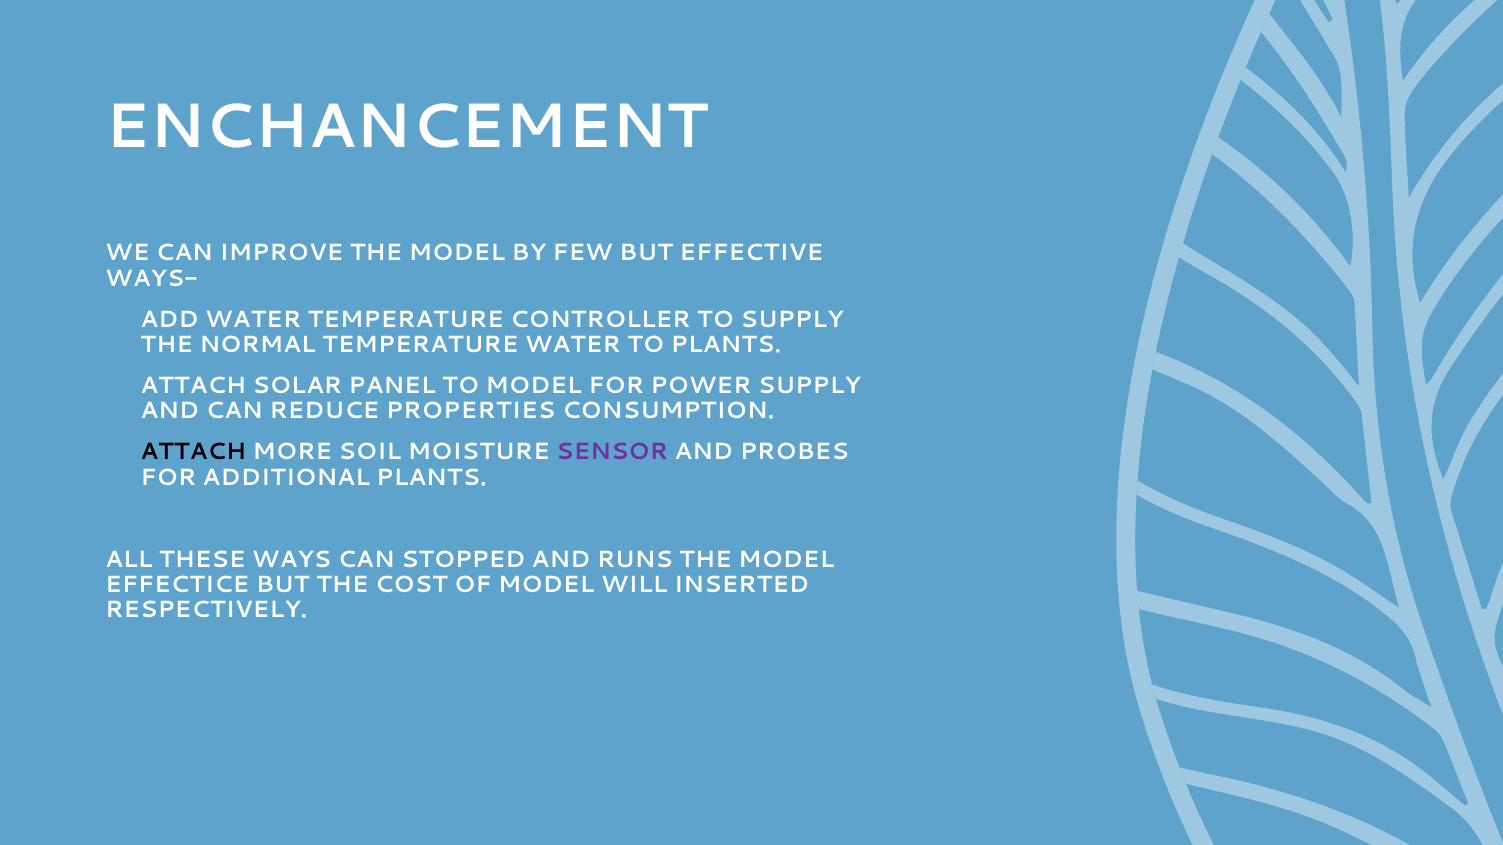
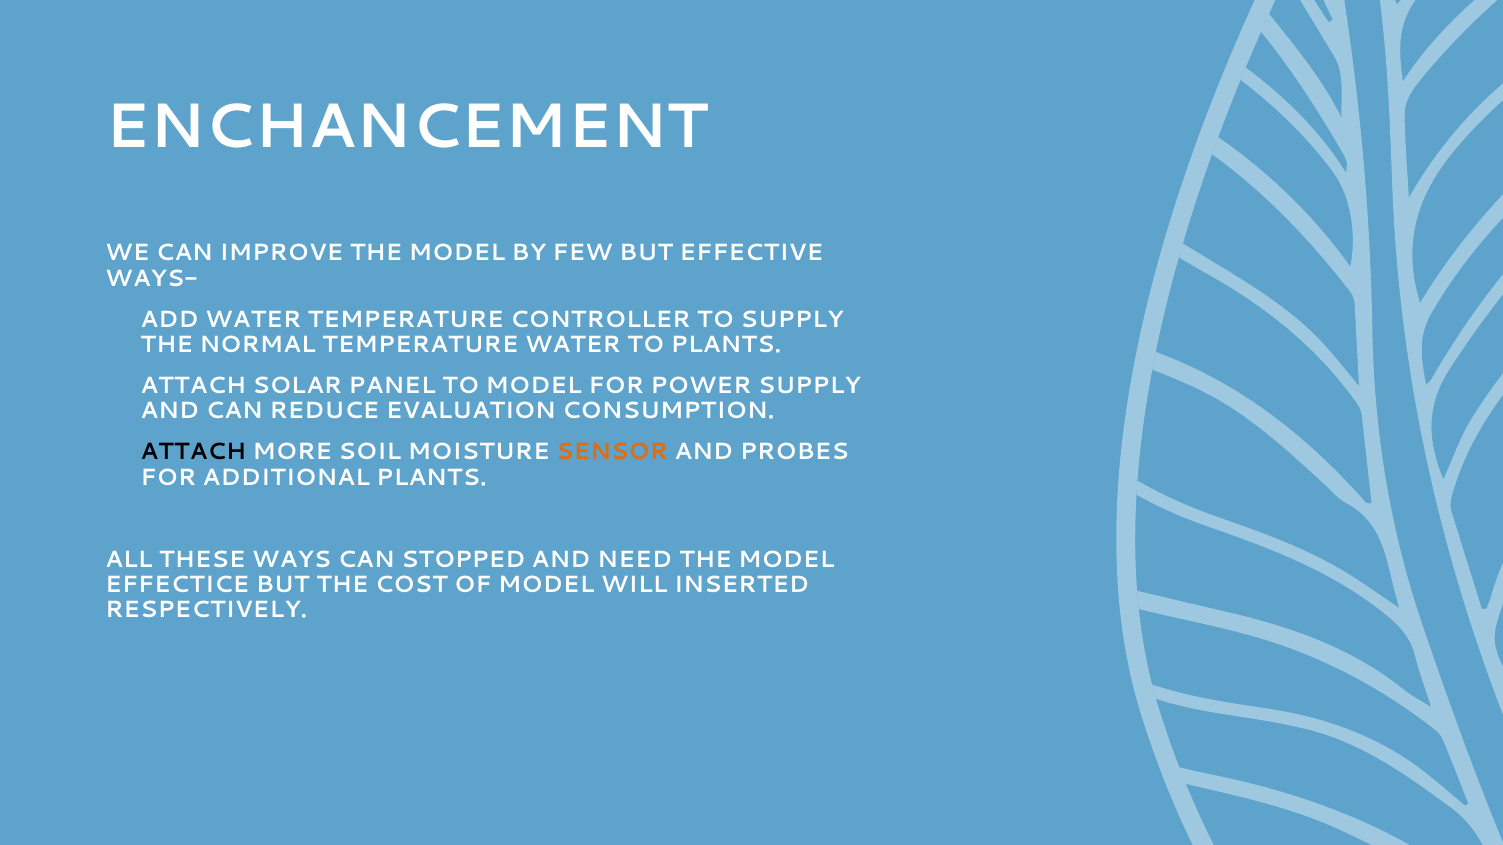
PROPERTIES: PROPERTIES -> EVALUATION
SENSOR colour: purple -> orange
RUNS: RUNS -> NEED
